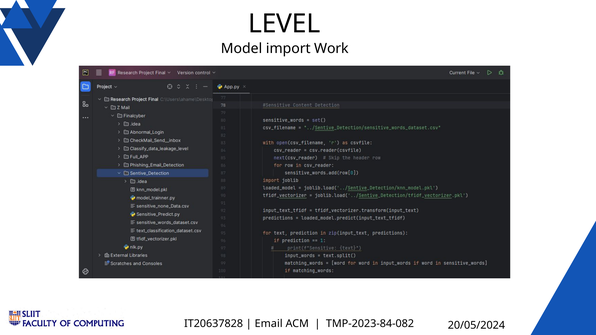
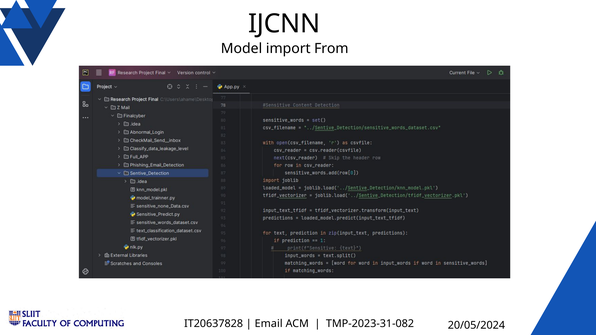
LEVEL: LEVEL -> IJCNN
Work: Work -> From
TMP-2023-84-082: TMP-2023-84-082 -> TMP-2023-31-082
